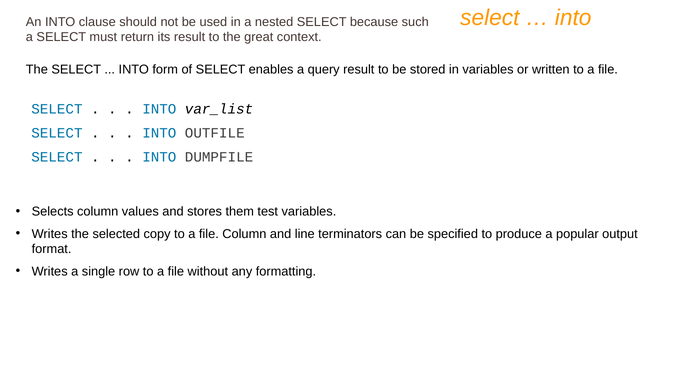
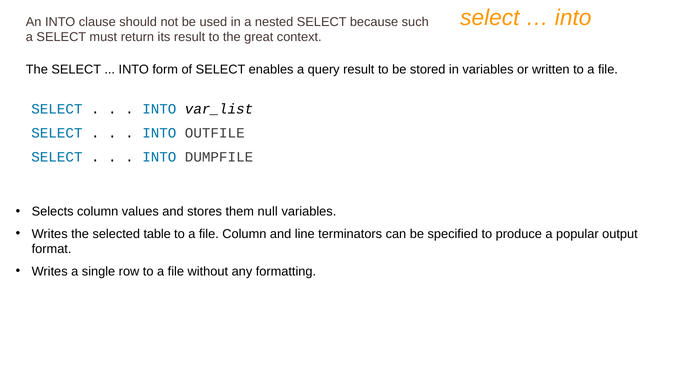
test: test -> null
copy: copy -> table
